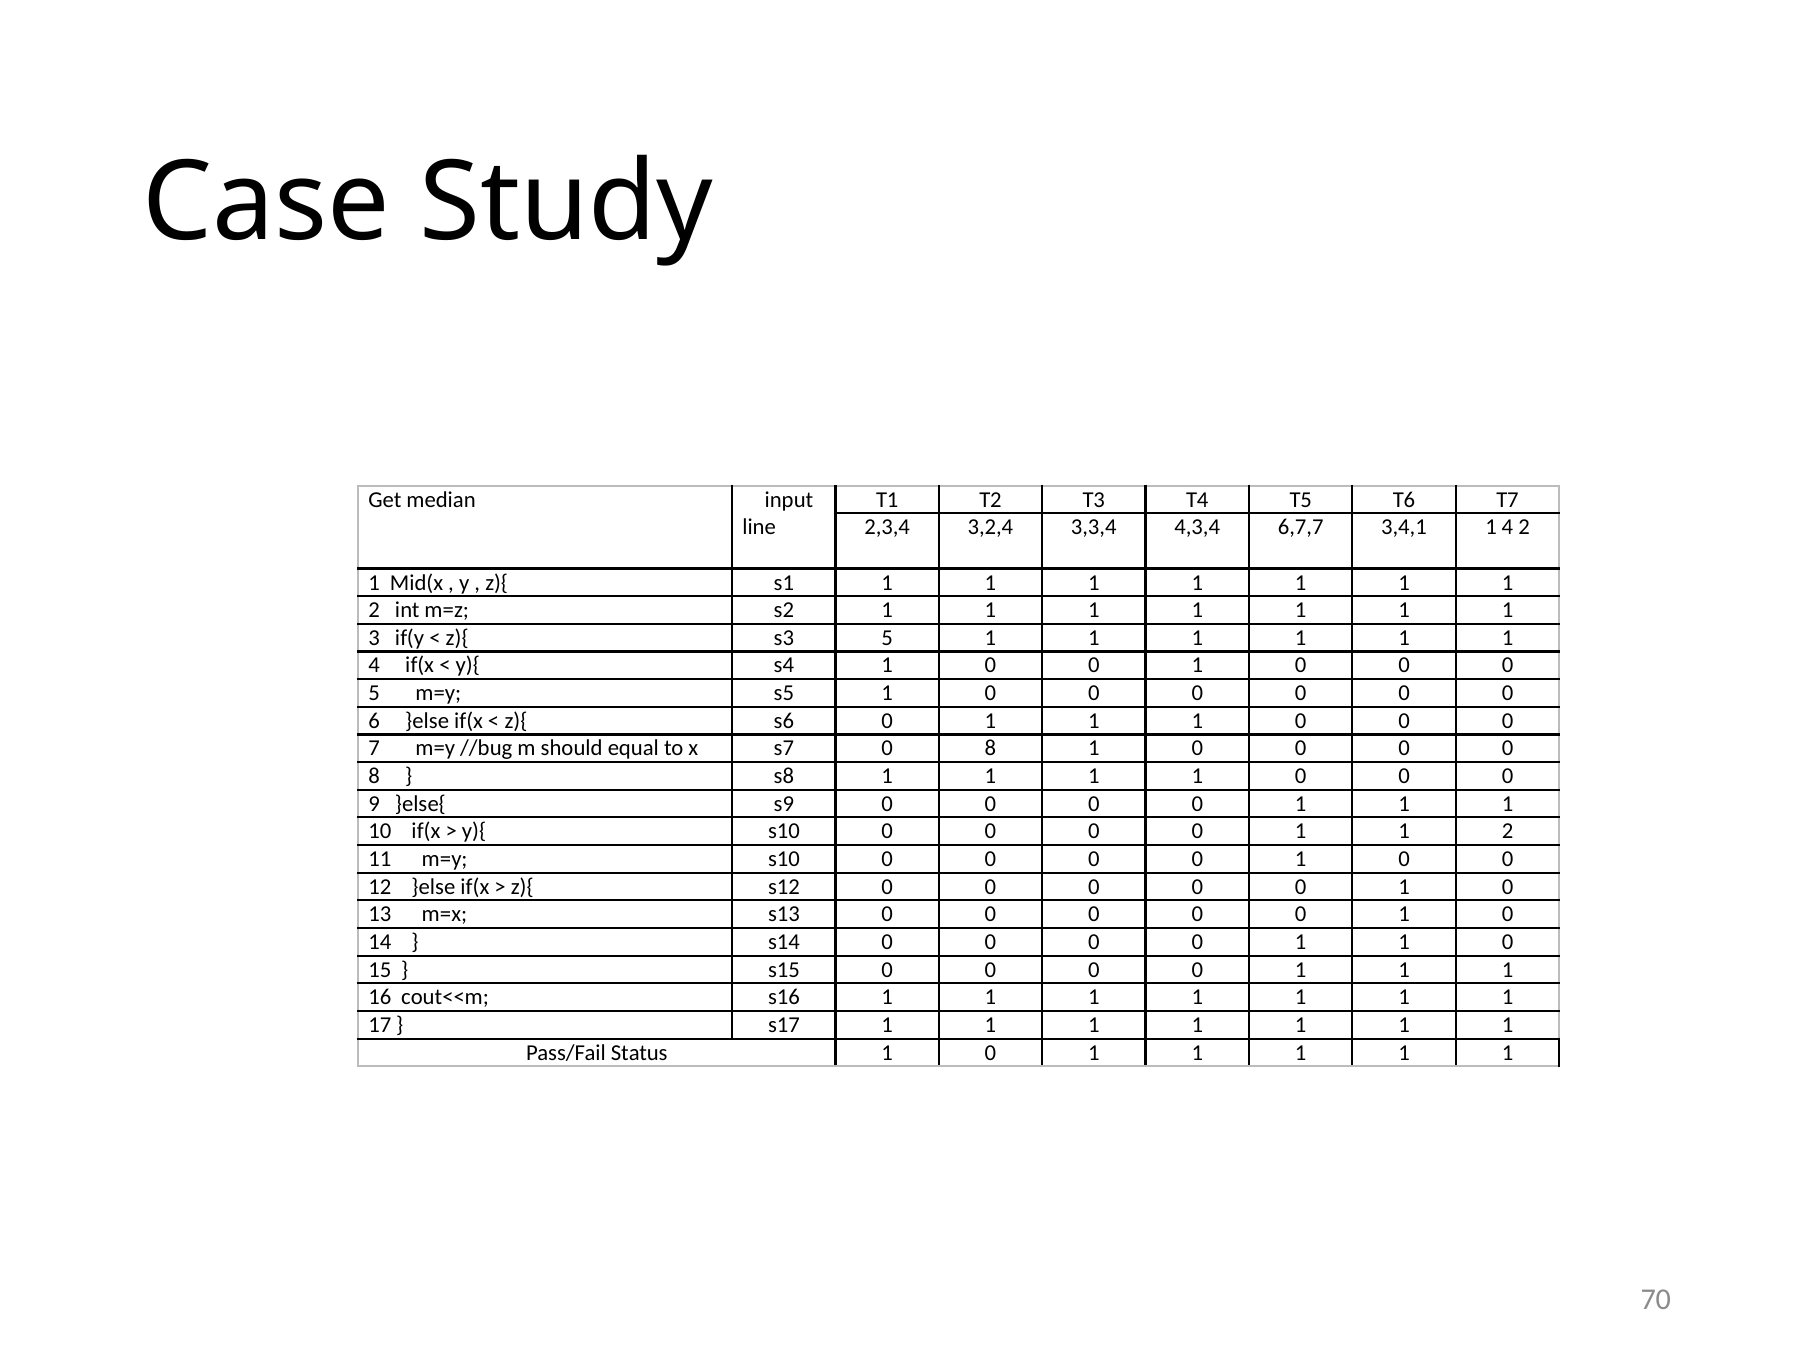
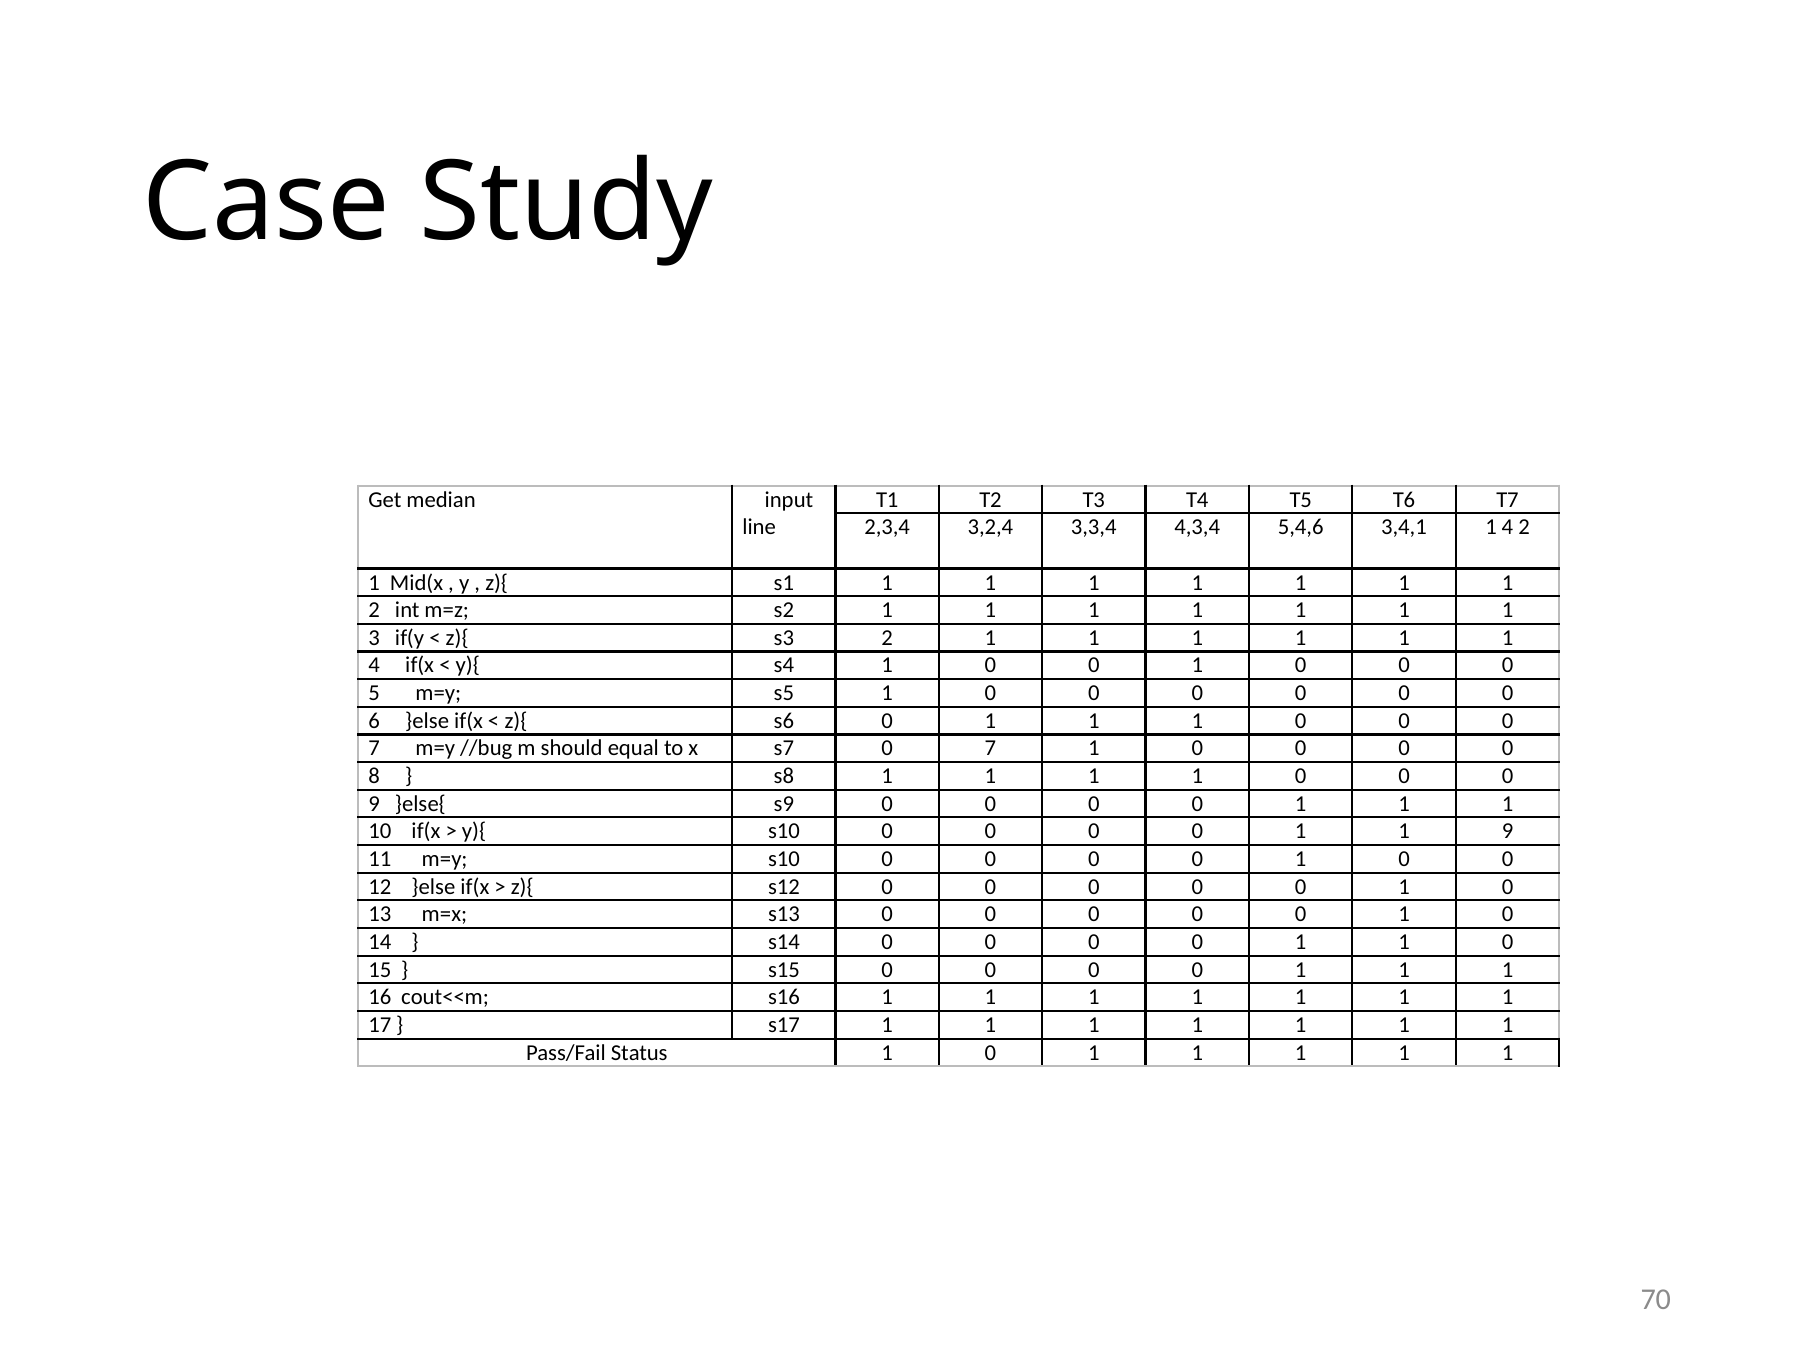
6,7,7: 6,7,7 -> 5,4,6
s3 5: 5 -> 2
s7 0 8: 8 -> 7
0 1 1 2: 2 -> 9
